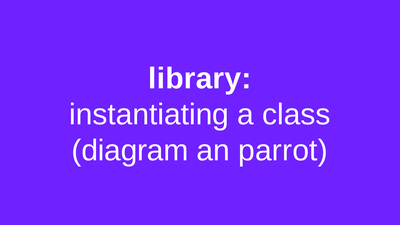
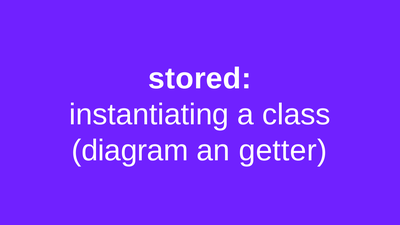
library: library -> stored
parrot: parrot -> getter
